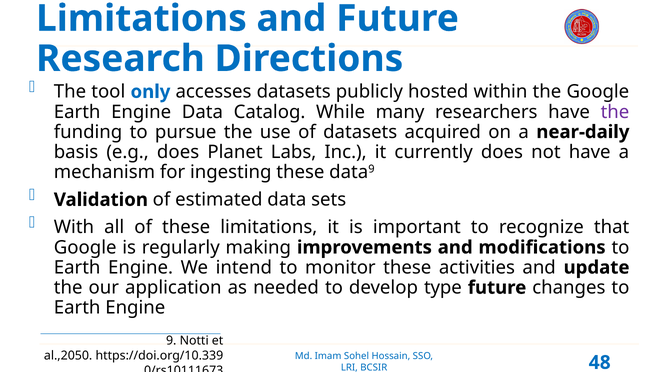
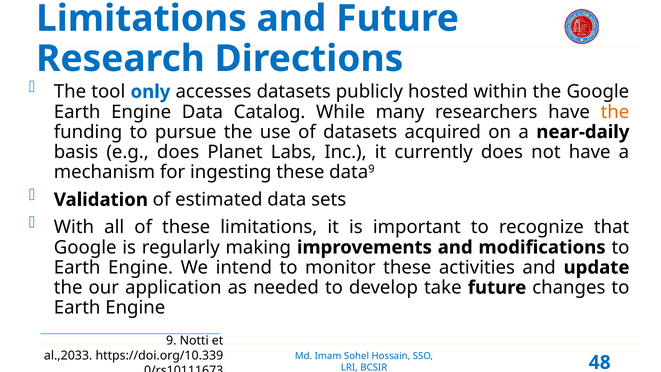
the at (615, 112) colour: purple -> orange
type: type -> take
al.,2050: al.,2050 -> al.,2033
